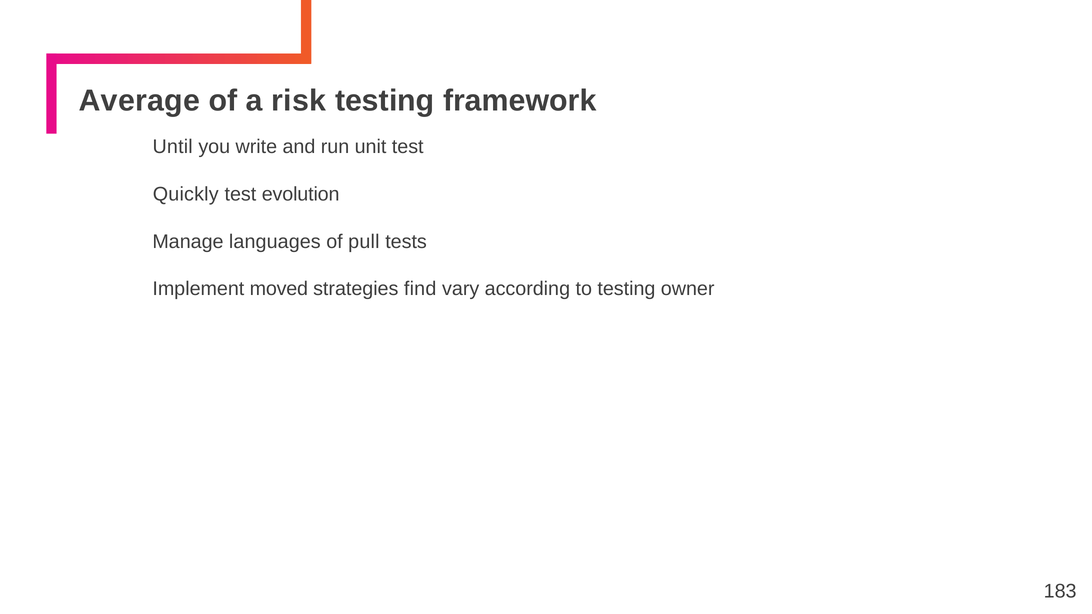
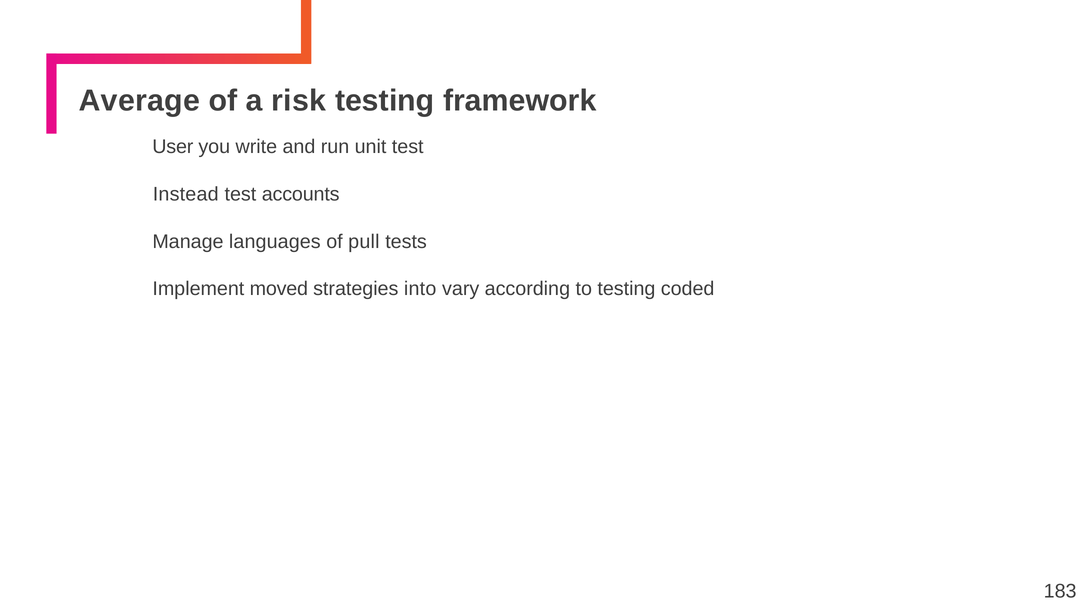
Until: Until -> User
Quickly: Quickly -> Instead
evolution: evolution -> accounts
find: find -> into
owner: owner -> coded
